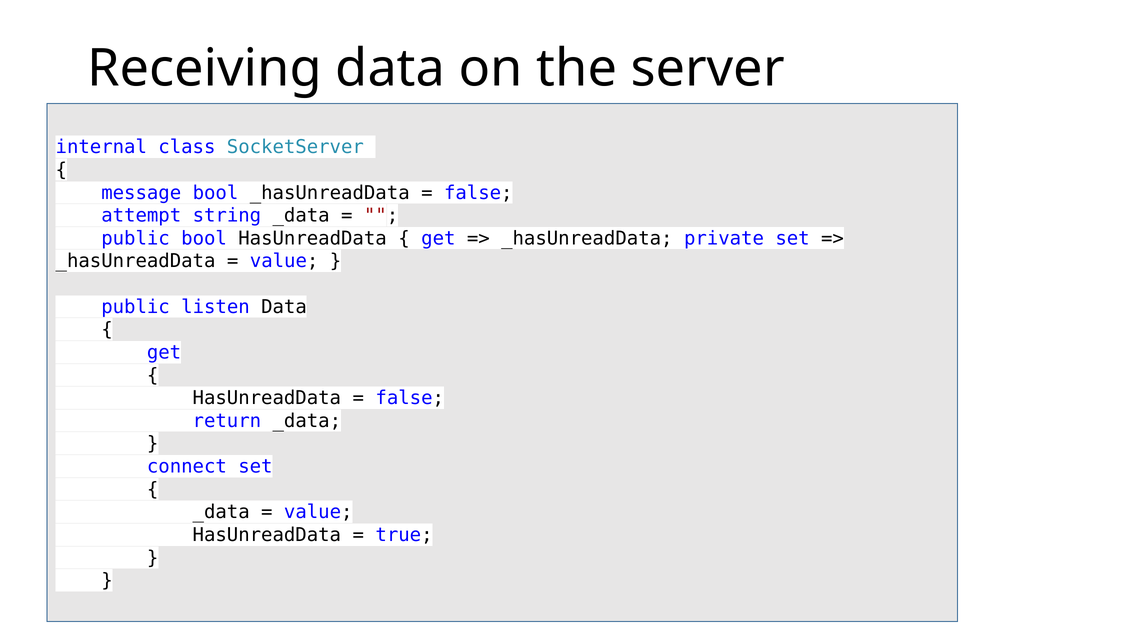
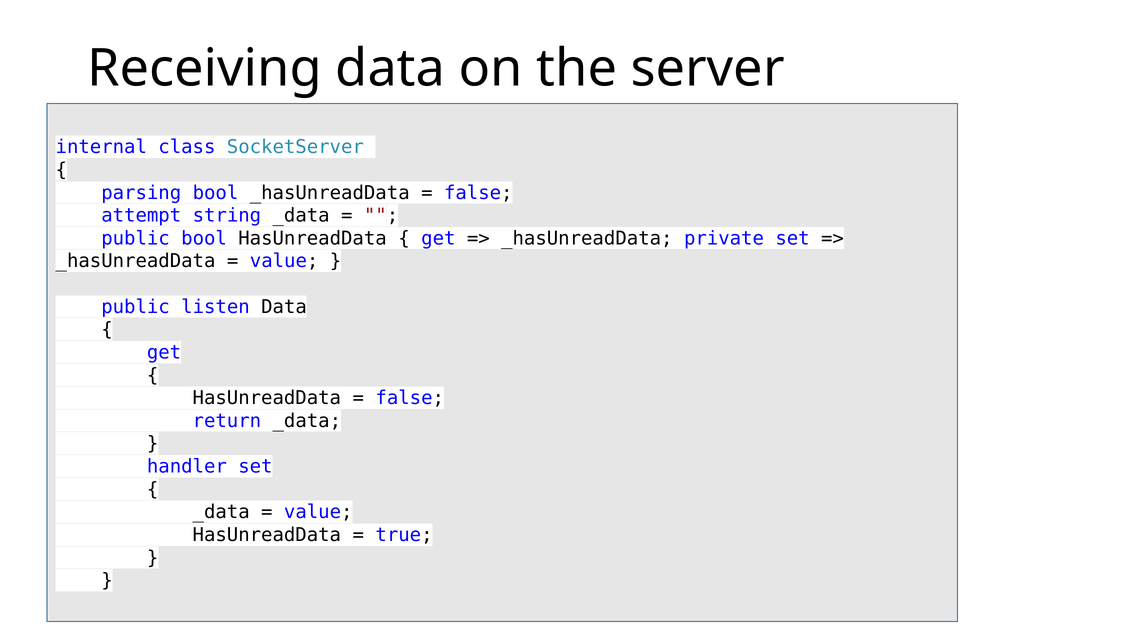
message: message -> parsing
connect: connect -> handler
